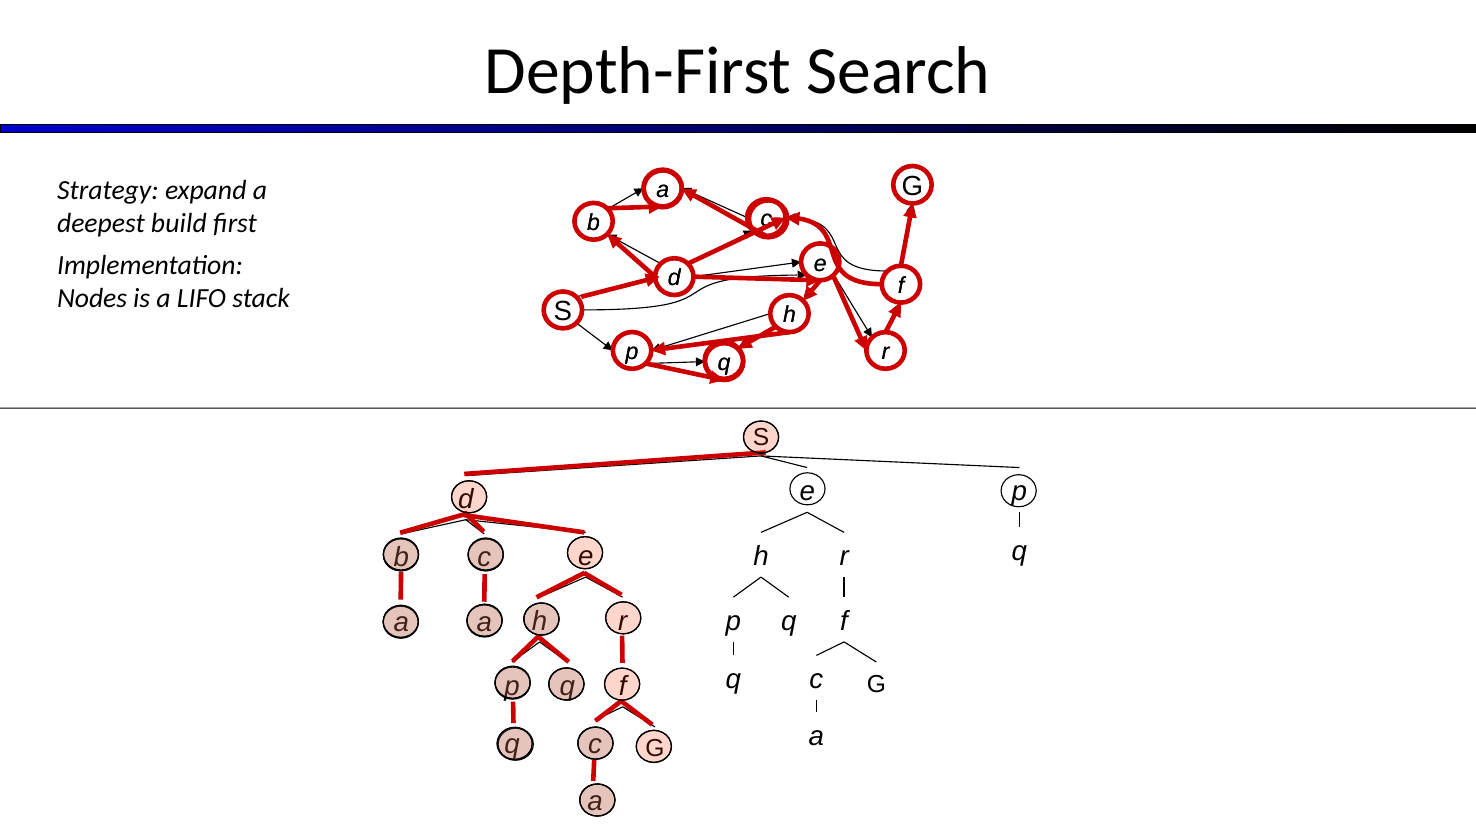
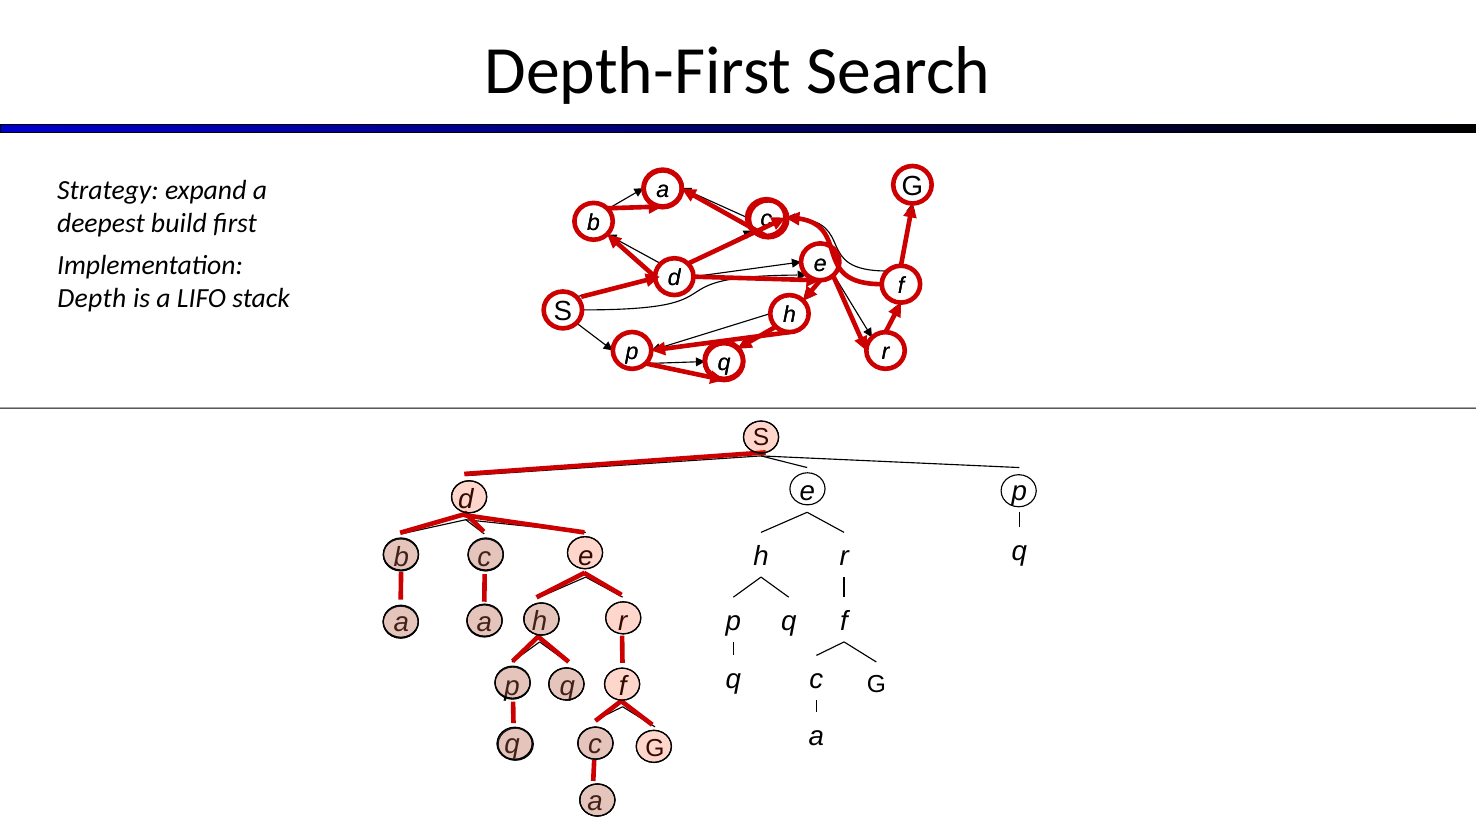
Nodes: Nodes -> Depth
